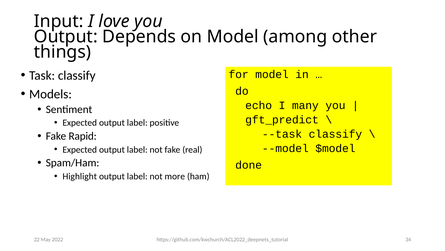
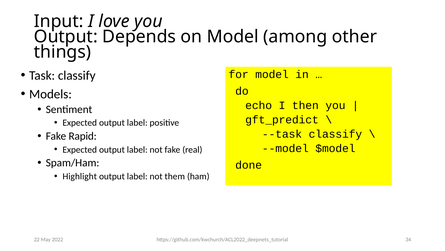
many: many -> then
more: more -> them
